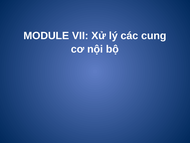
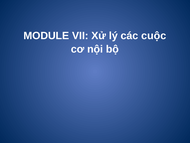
cung: cung -> cuộc
